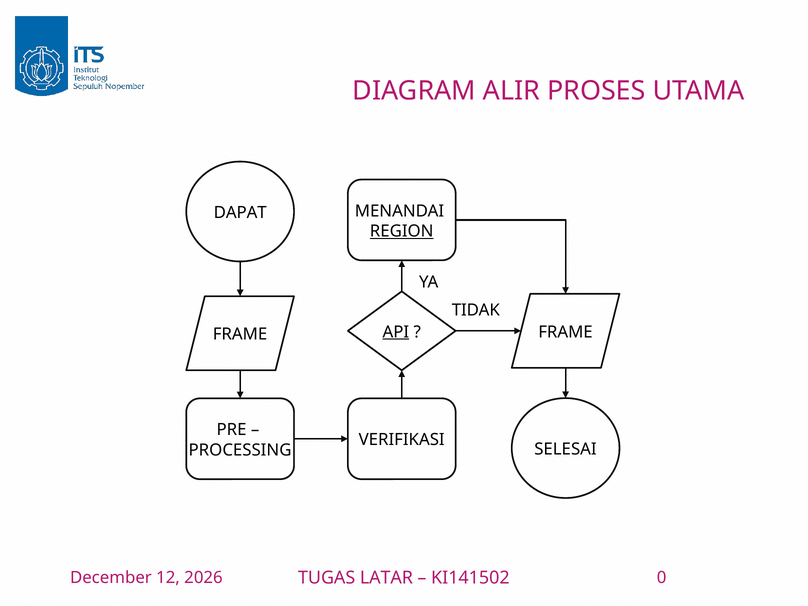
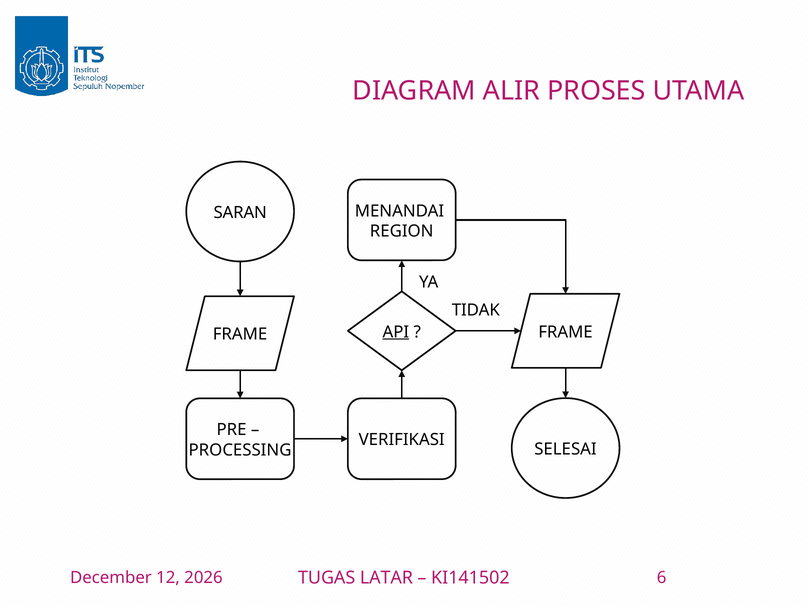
DAPAT: DAPAT -> SARAN
REGION underline: present -> none
0: 0 -> 6
